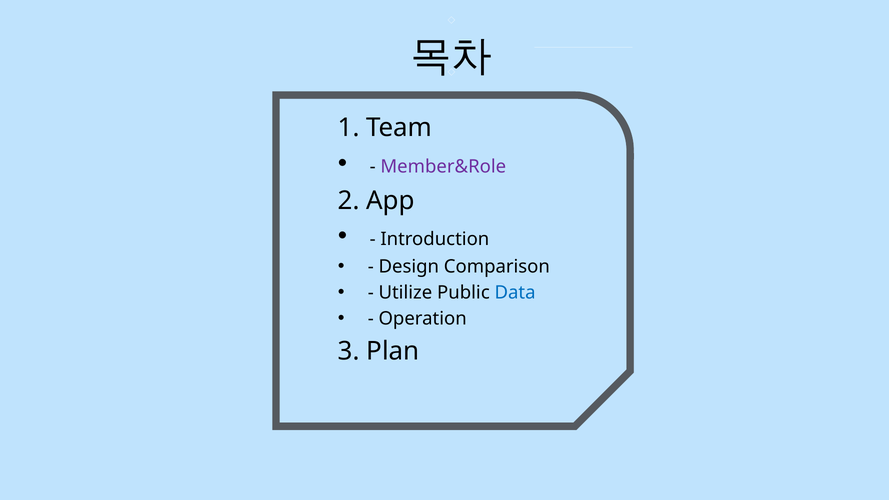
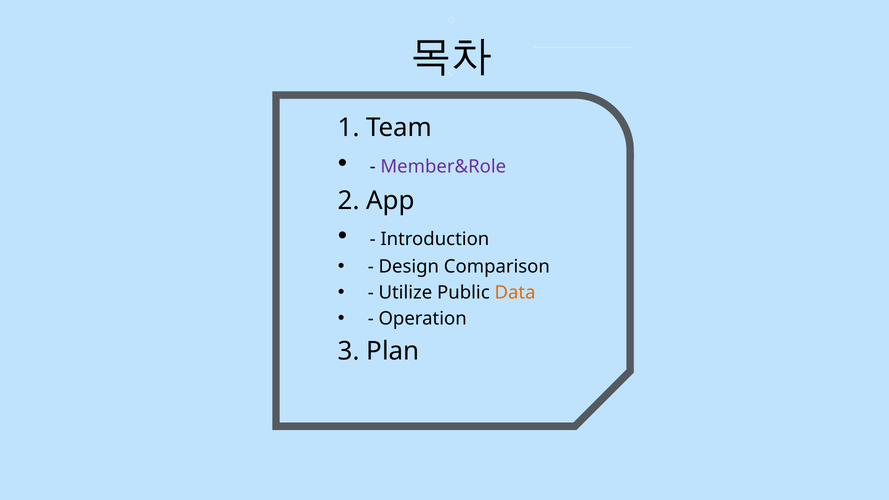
Data colour: blue -> orange
